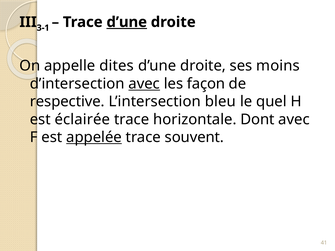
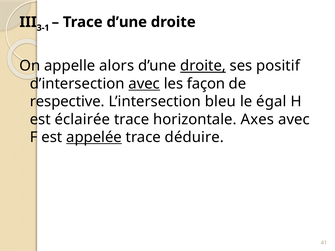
d’une at (127, 22) underline: present -> none
dites: dites -> alors
droite at (203, 66) underline: none -> present
moins: moins -> positif
quel: quel -> égal
Dont: Dont -> Axes
souvent: souvent -> déduire
